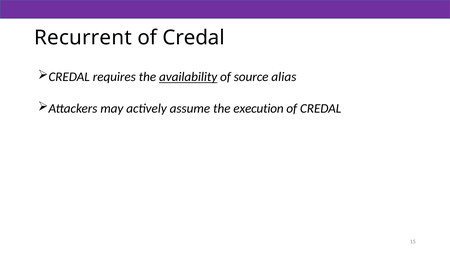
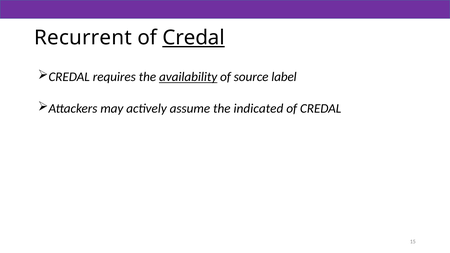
Credal at (194, 38) underline: none -> present
alias: alias -> label
execution: execution -> indicated
